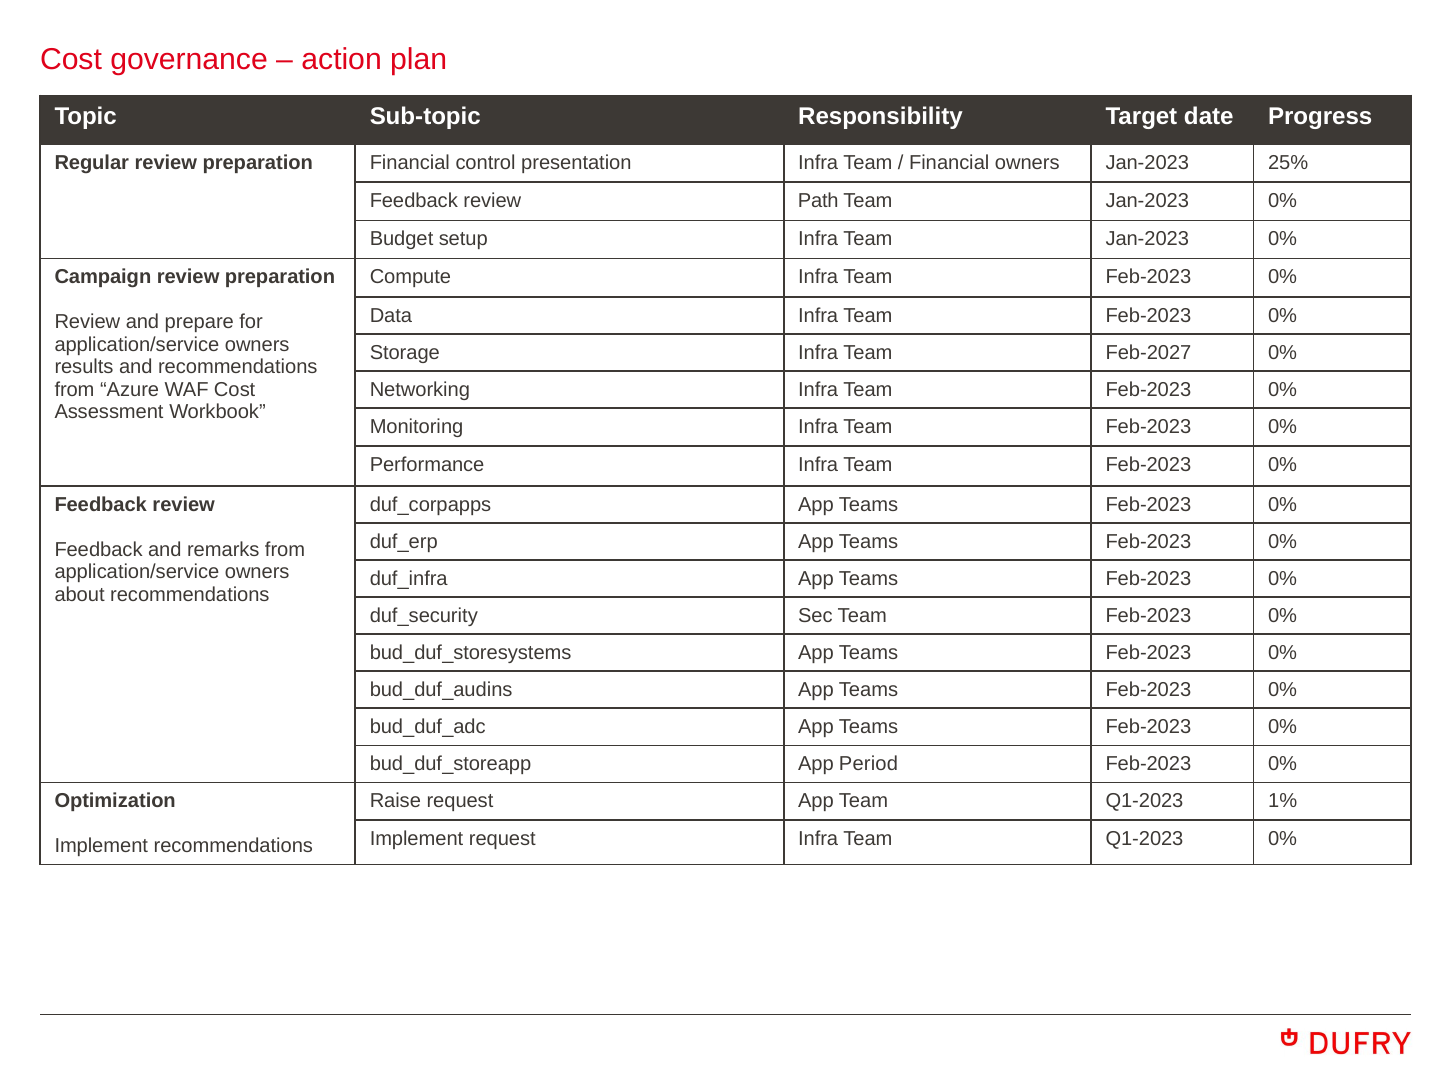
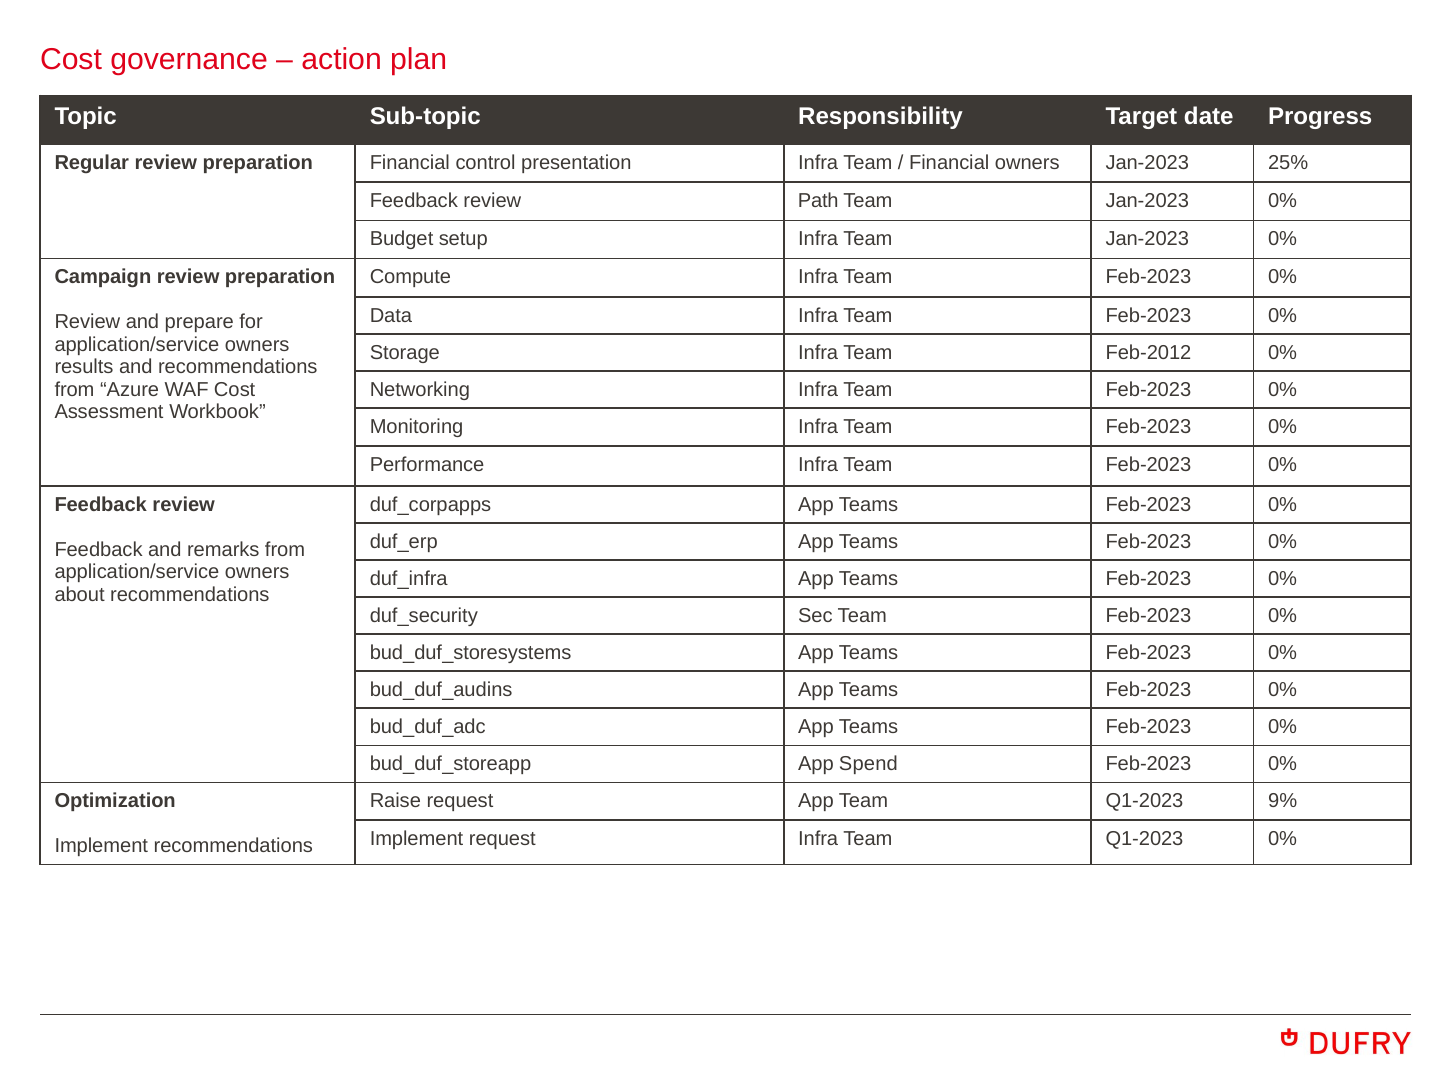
Feb-2027: Feb-2027 -> Feb-2012
Period: Period -> Spend
1%: 1% -> 9%
